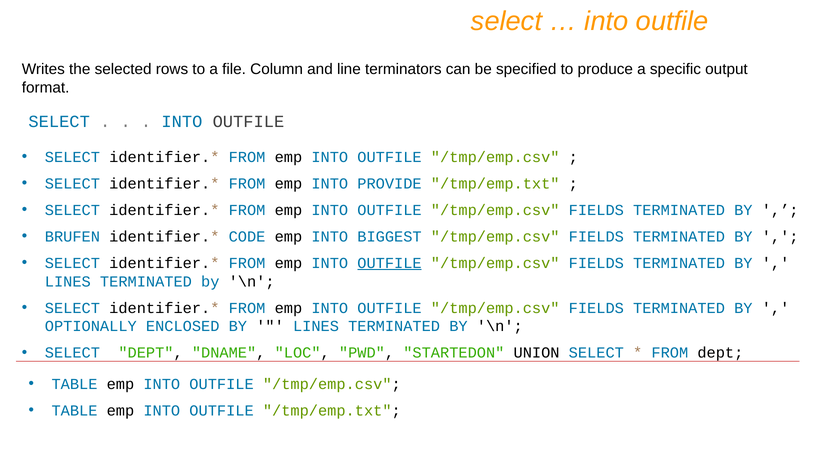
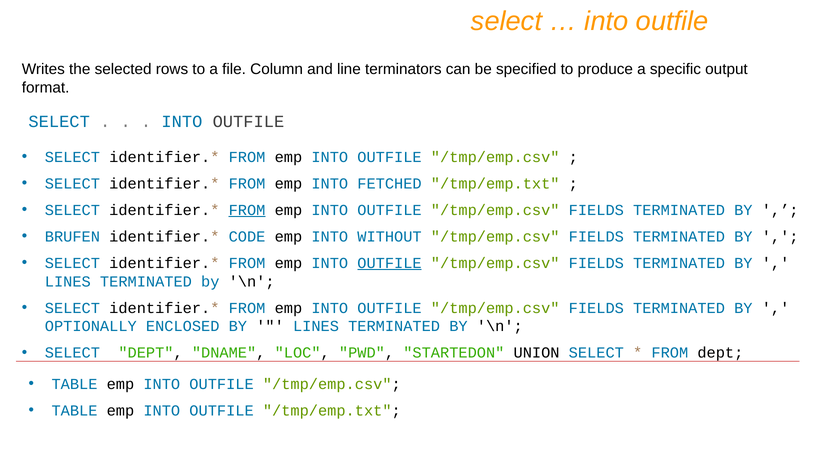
PROVIDE: PROVIDE -> FETCHED
FROM at (247, 210) underline: none -> present
BIGGEST: BIGGEST -> WITHOUT
